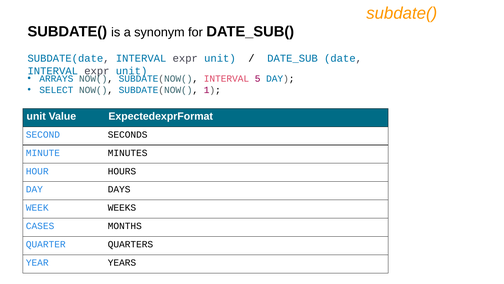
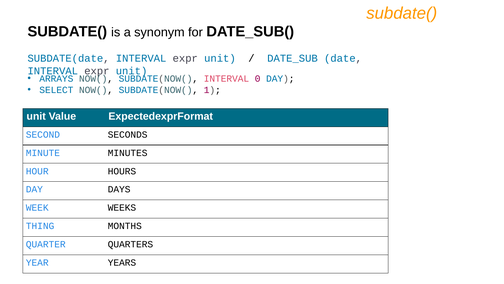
5: 5 -> 0
CASES: CASES -> THING
